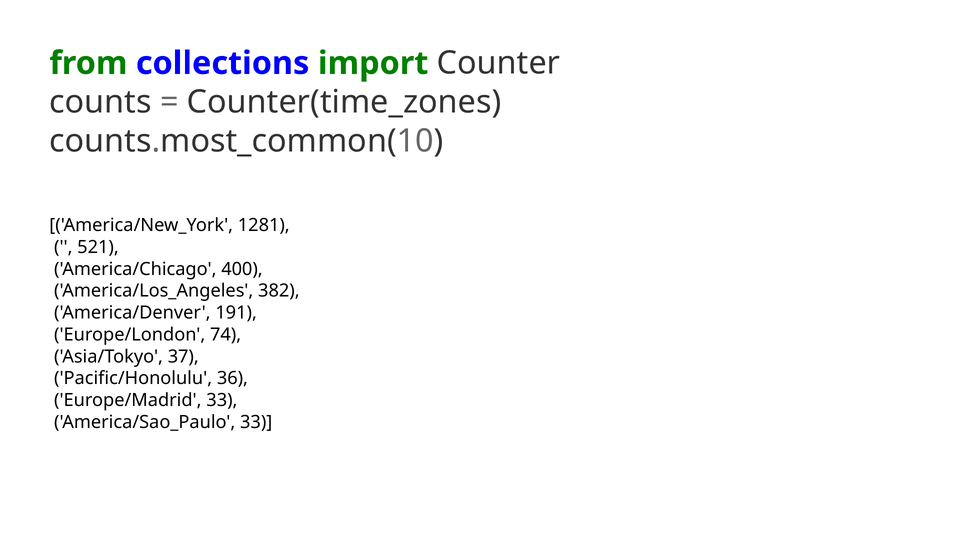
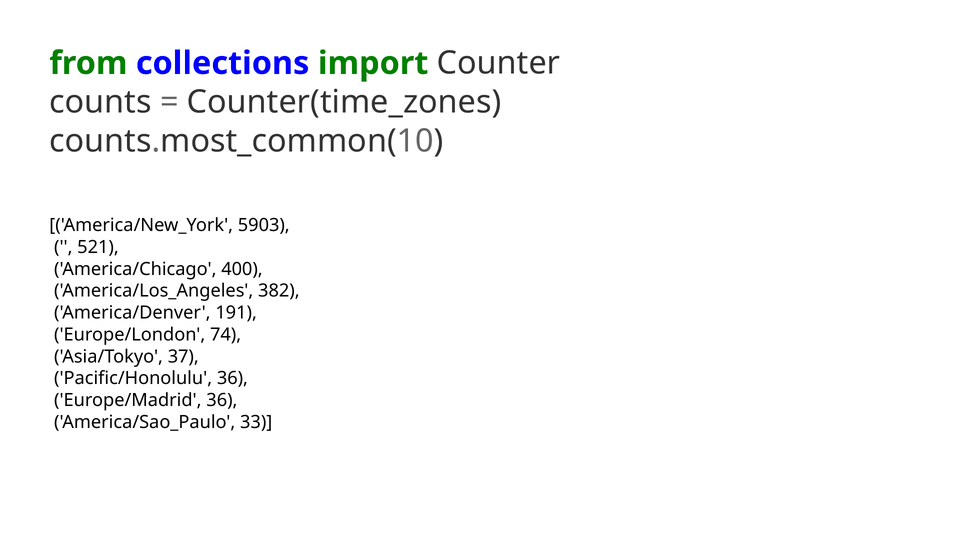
1281: 1281 -> 5903
Europe/Madrid 33: 33 -> 36
